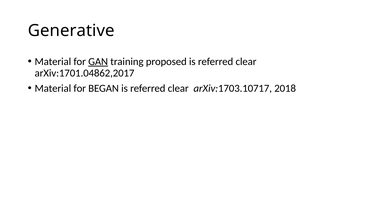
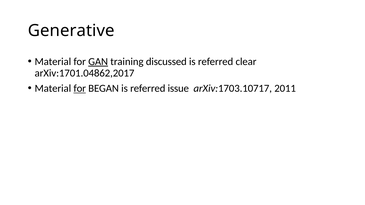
proposed: proposed -> discussed
for at (80, 89) underline: none -> present
BEGAN is referred clear: clear -> issue
2018: 2018 -> 2011
